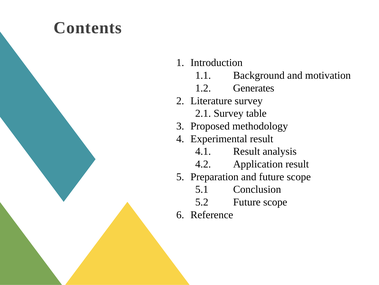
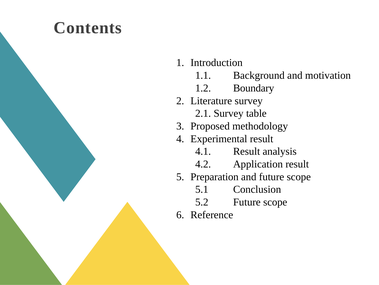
Generates: Generates -> Boundary
